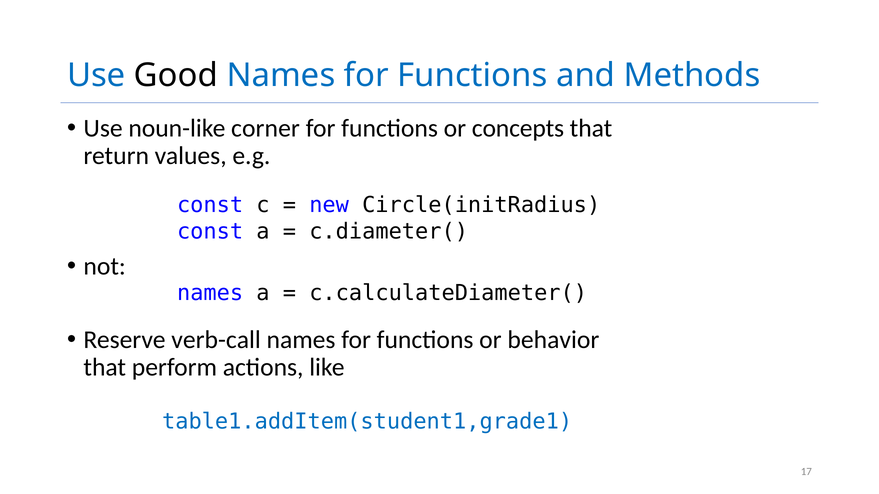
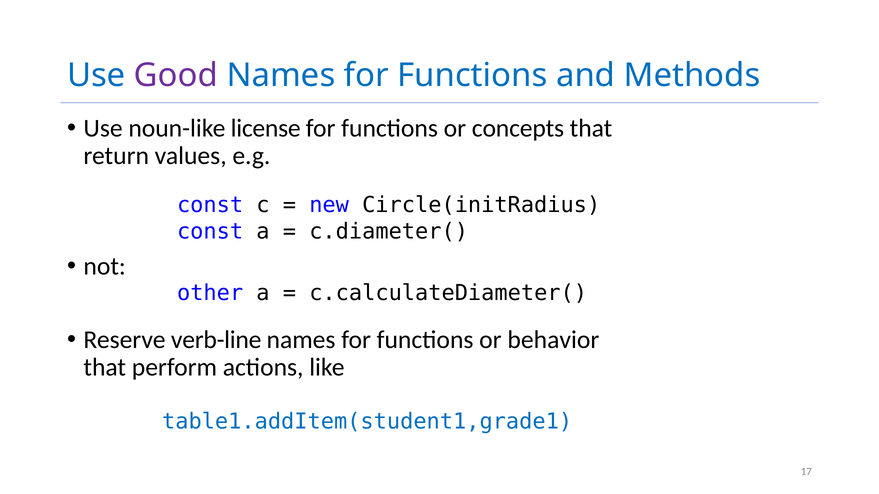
Good colour: black -> purple
corner: corner -> license
names at (210, 293): names -> other
verb-call: verb-call -> verb-line
